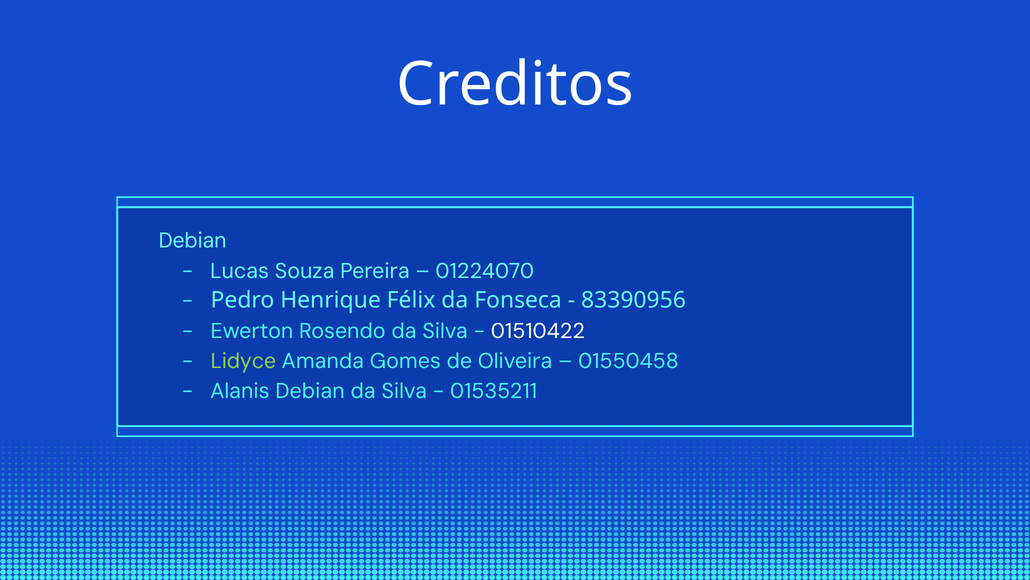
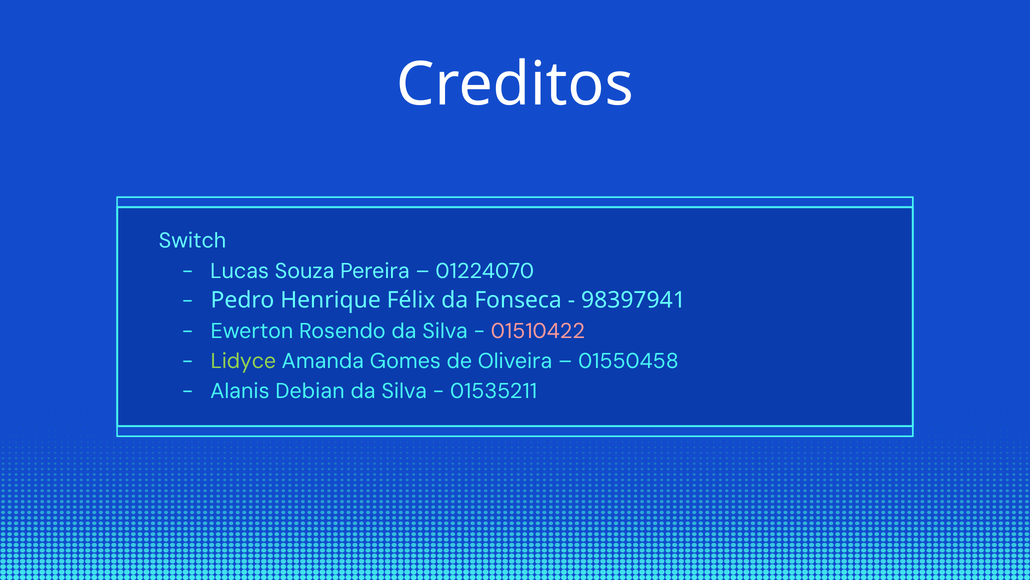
Debian at (193, 241): Debian -> Switch
83390956: 83390956 -> 98397941
01510422 colour: white -> pink
